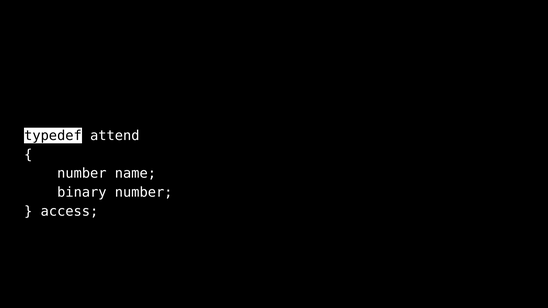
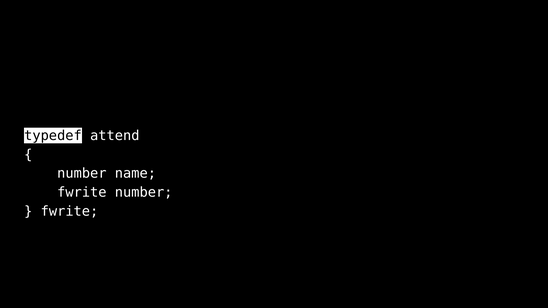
binary at (82, 193): binary -> fwrite
access at (69, 211): access -> fwrite
